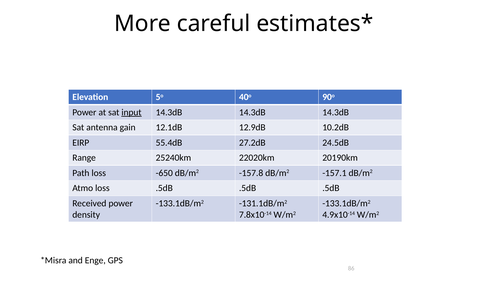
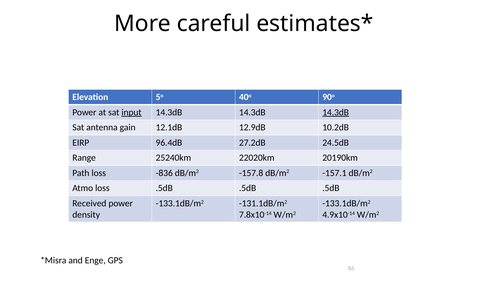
14.3dB at (336, 112) underline: none -> present
55.4dB: 55.4dB -> 96.4dB
-650: -650 -> -836
